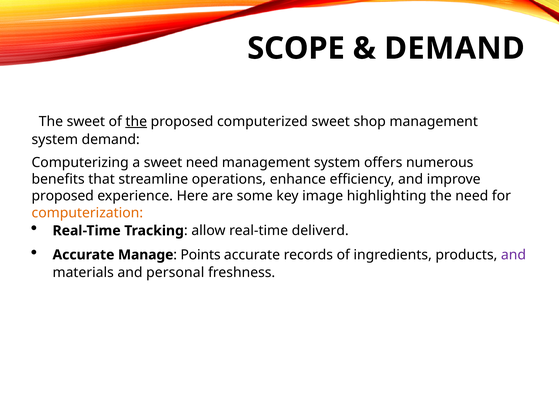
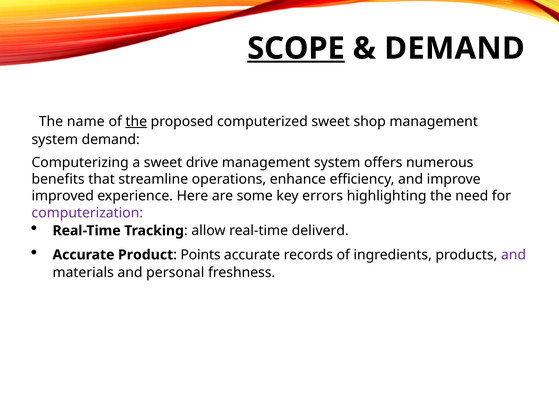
SCOPE underline: none -> present
The sweet: sweet -> name
sweet need: need -> drive
proposed at (63, 196): proposed -> improved
image: image -> errors
computerization colour: orange -> purple
Manage: Manage -> Product
